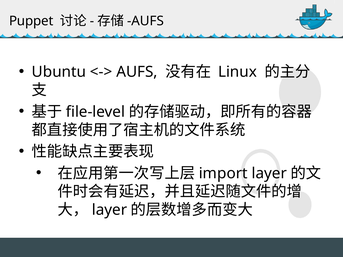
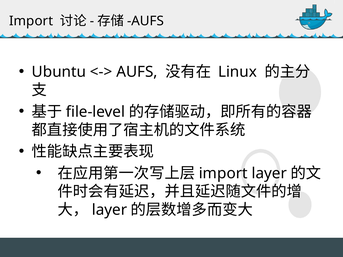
Puppet at (31, 21): Puppet -> Import
